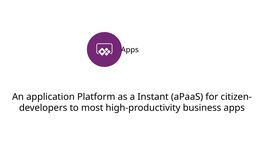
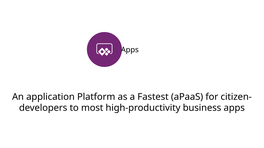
Instant: Instant -> Fastest
